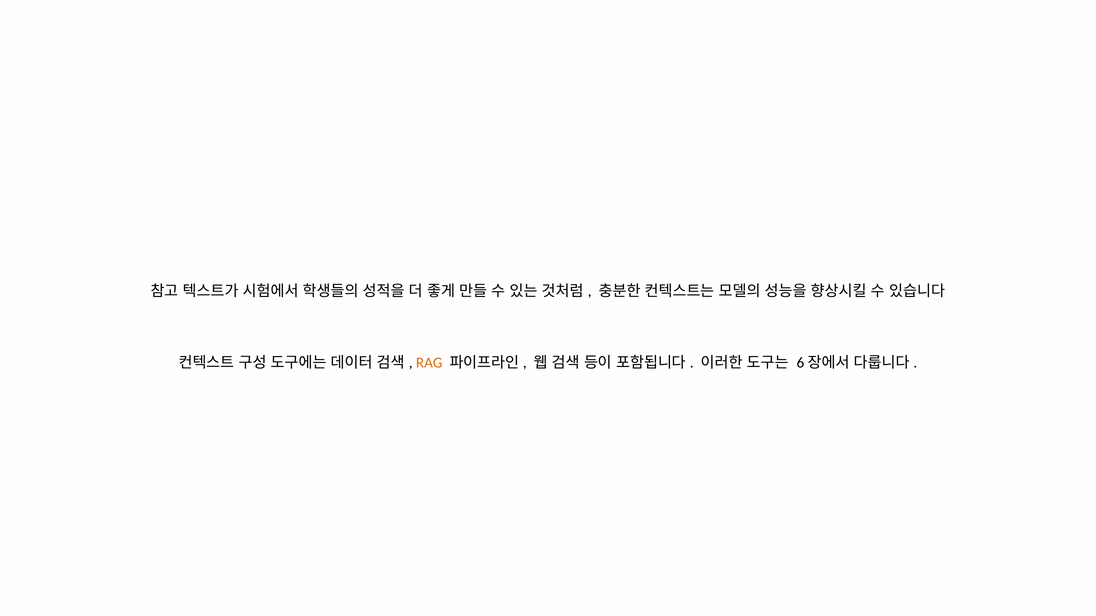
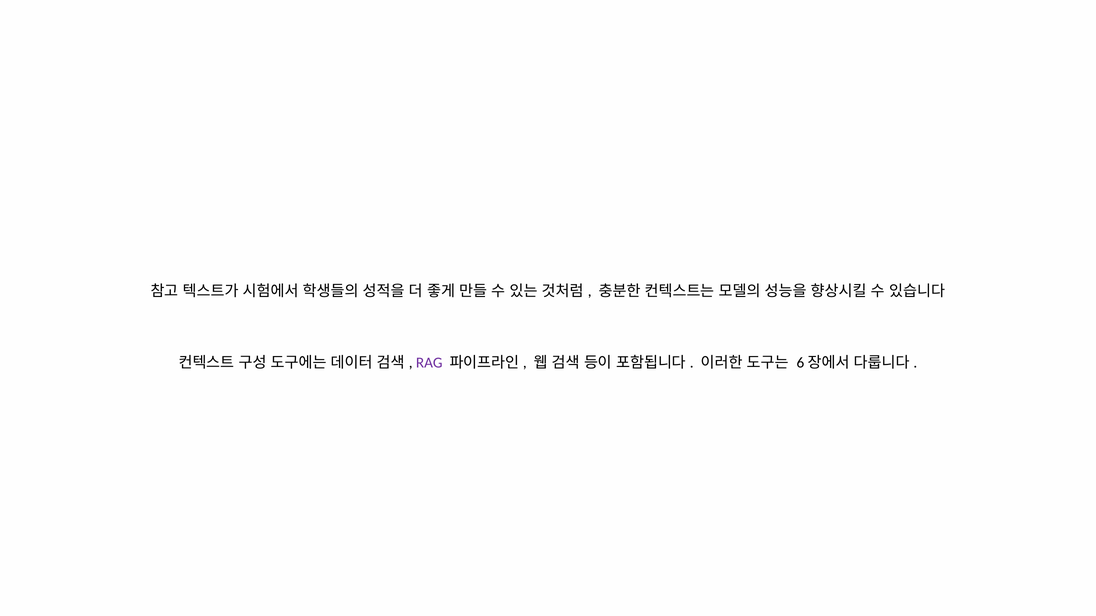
RAG colour: orange -> purple
